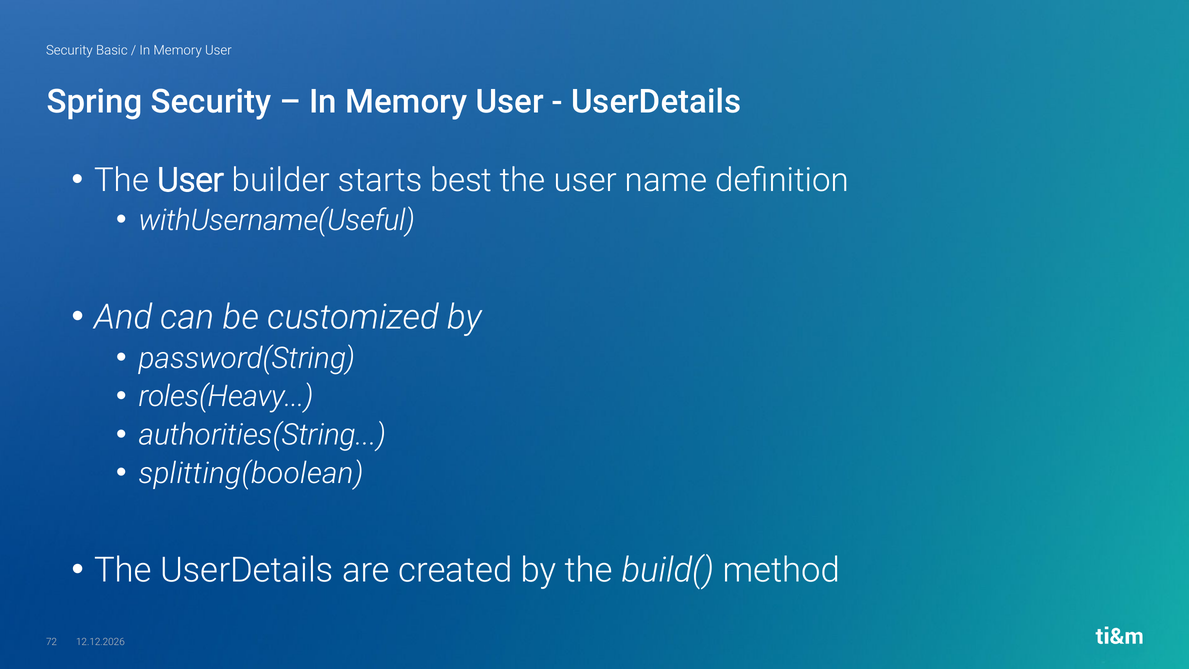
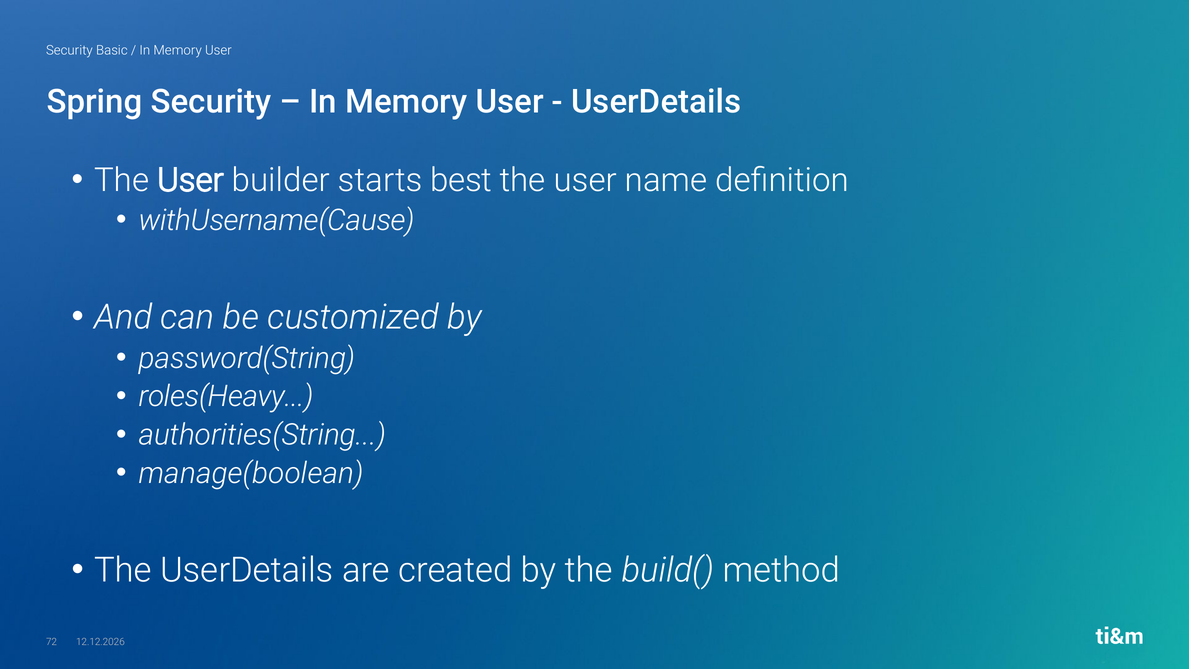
withUsername(Useful: withUsername(Useful -> withUsername(Cause
splitting(boolean: splitting(boolean -> manage(boolean
